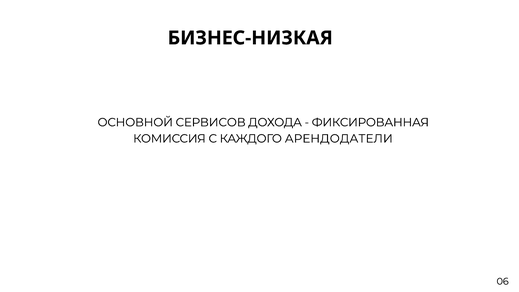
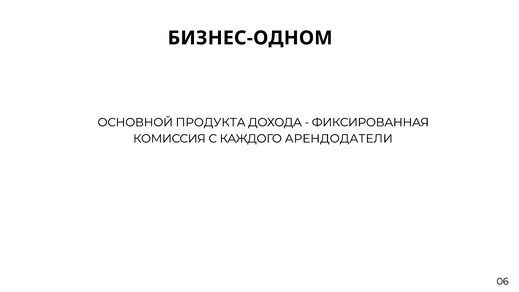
БИЗНЕС-НИЗКАЯ: БИЗНЕС-НИЗКАЯ -> БИЗНЕС-ОДНОМ
СЕРВИСОВ: СЕРВИСОВ -> ПРОДУКТА
